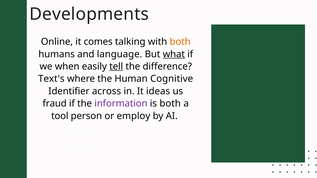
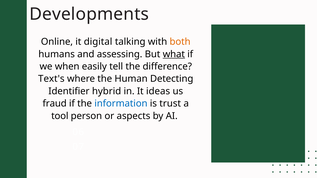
comes: comes -> digital
language: language -> assessing
tell underline: present -> none
Cognitive: Cognitive -> Detecting
across: across -> hybrid
information colour: purple -> blue
is both: both -> trust
employ: employ -> aspects
